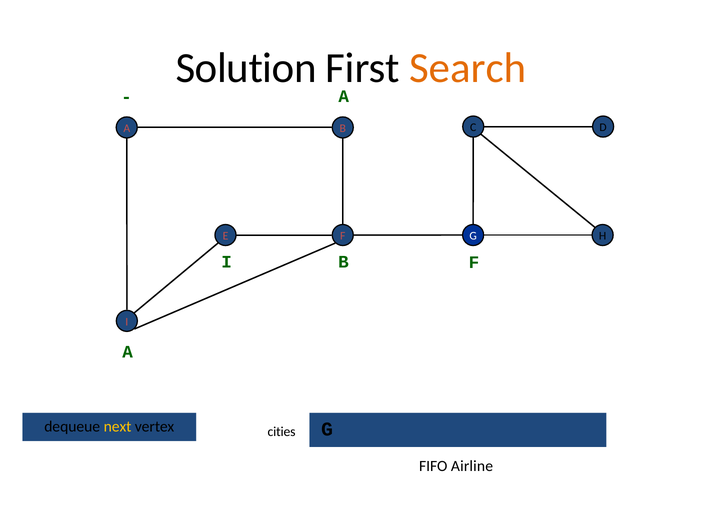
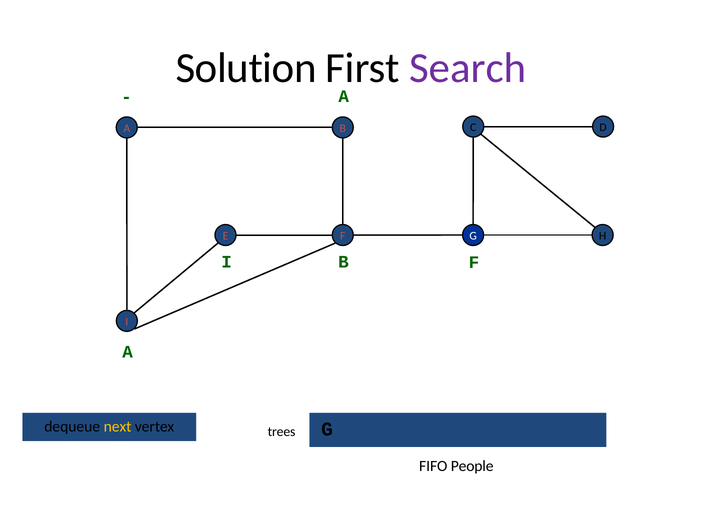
Search colour: orange -> purple
cities: cities -> trees
Airline: Airline -> People
